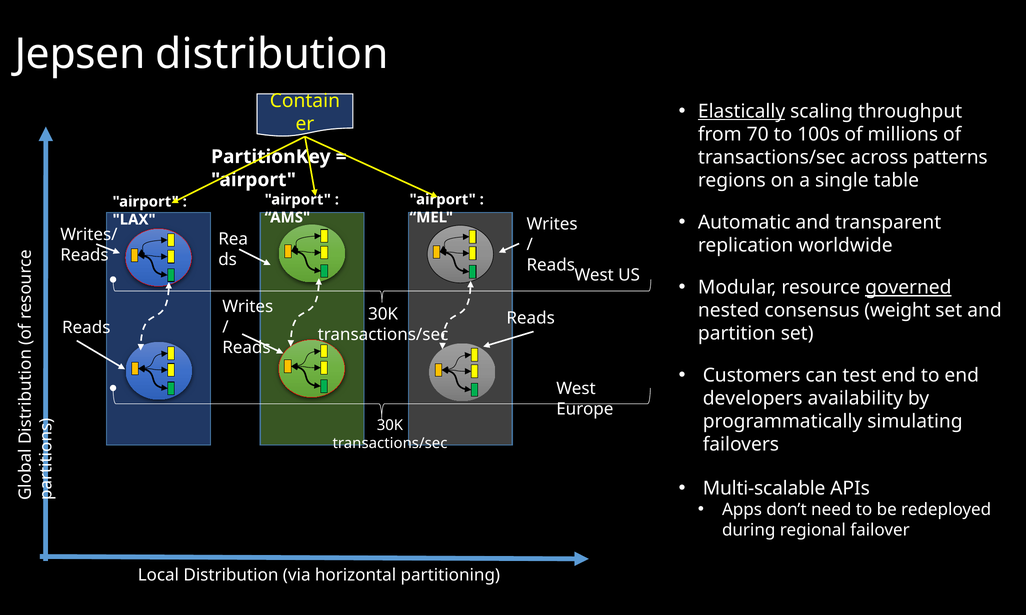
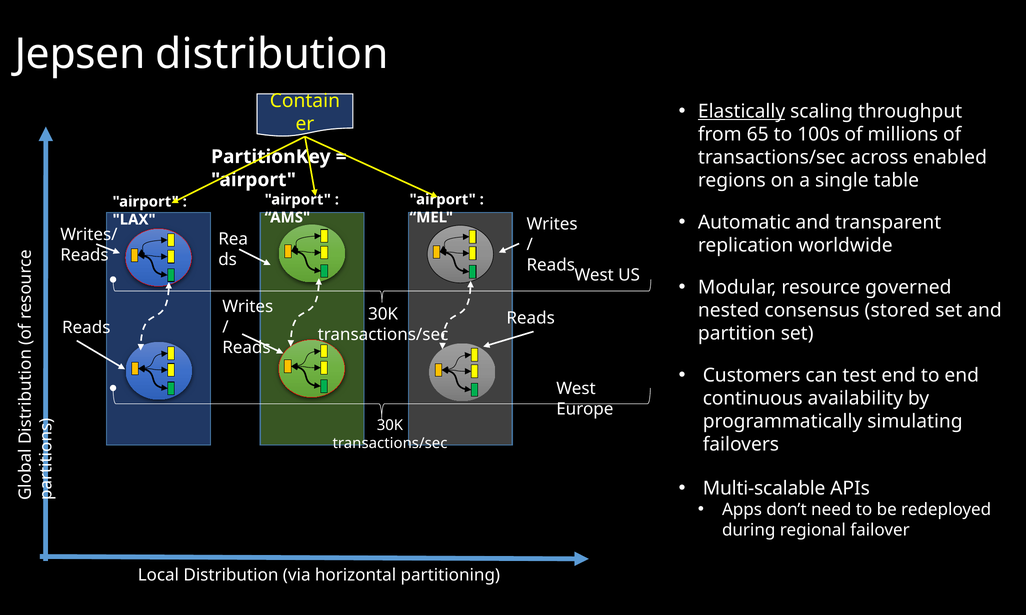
70: 70 -> 65
patterns: patterns -> enabled
governed underline: present -> none
weight: weight -> stored
developers: developers -> continuous
